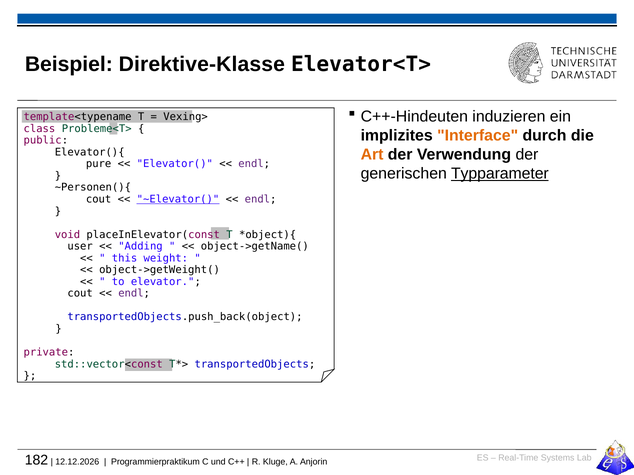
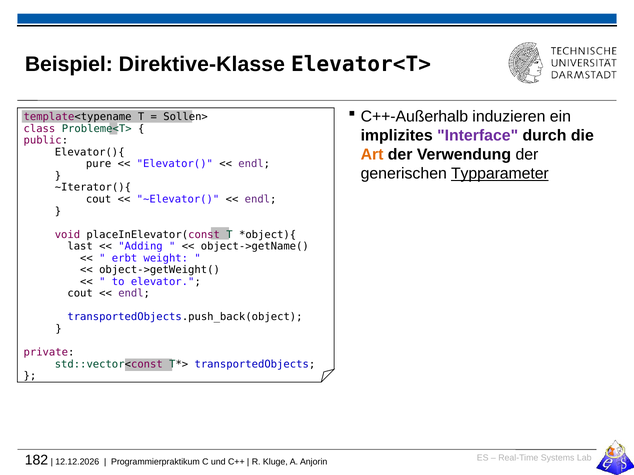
C++-Hindeuten: C++-Hindeuten -> C++-Außerhalb
Vexing>: Vexing> -> Sollen>
Interface colour: orange -> purple
~Personen(){: ~Personen(){ -> ~Iterator(){
~Elevator( underline: present -> none
user: user -> last
this: this -> erbt
